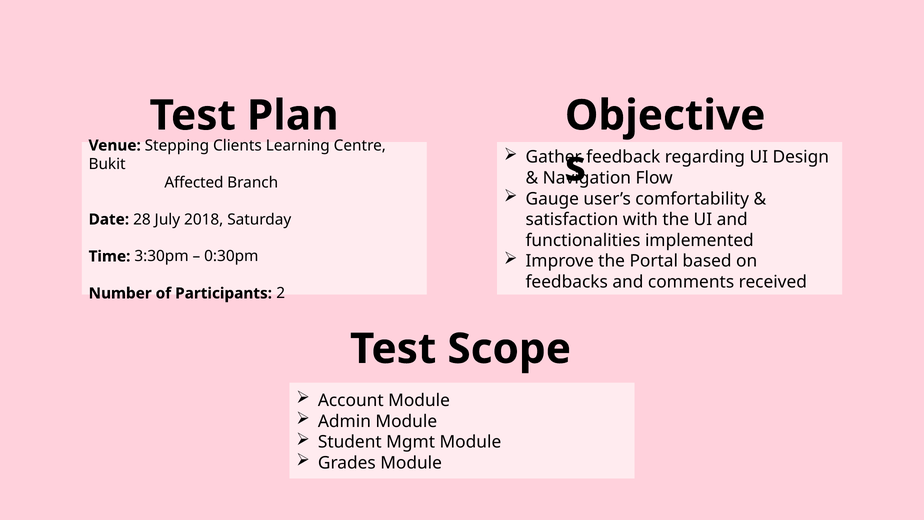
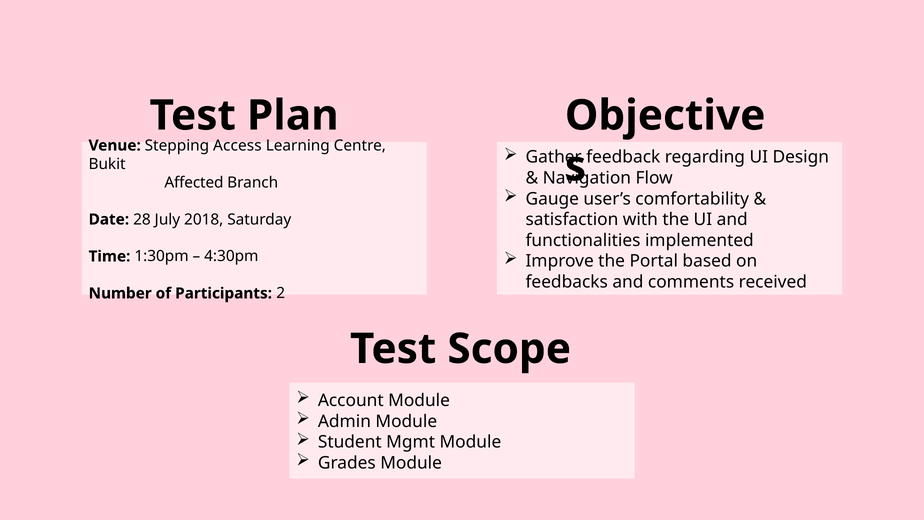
Clients: Clients -> Access
3:30pm: 3:30pm -> 1:30pm
0:30pm: 0:30pm -> 4:30pm
